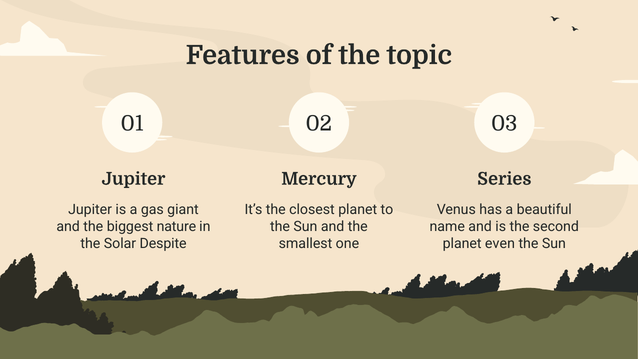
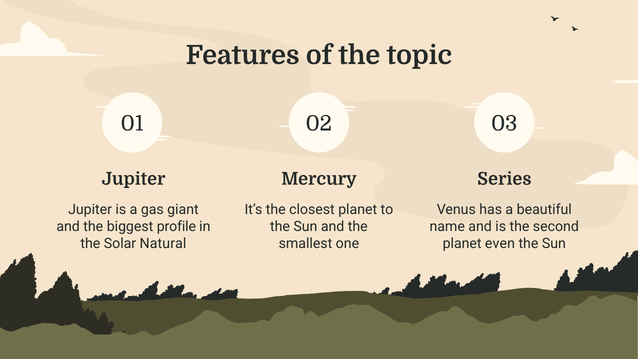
nature: nature -> profile
Despite: Despite -> Natural
